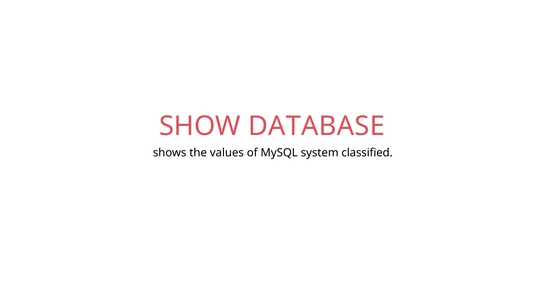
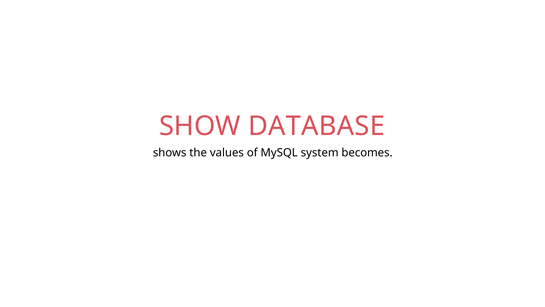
classified: classified -> becomes
